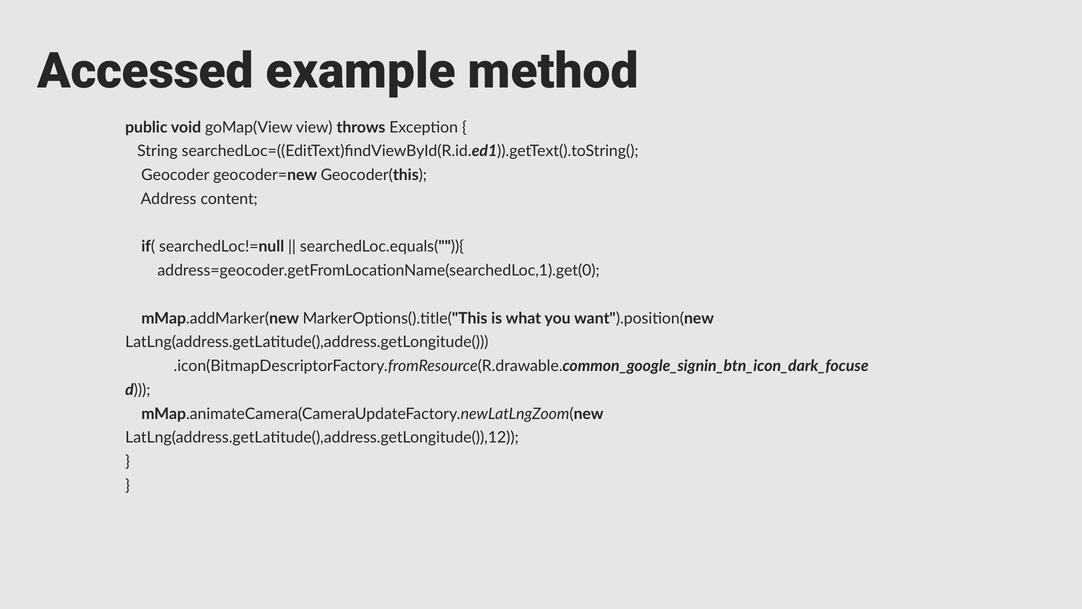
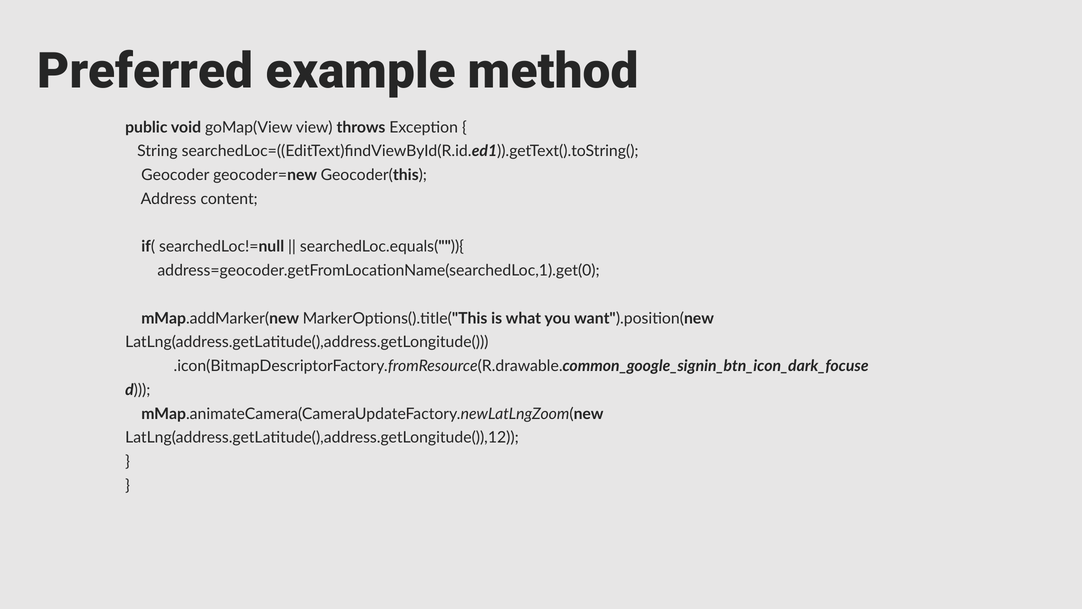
Accessed: Accessed -> Preferred
